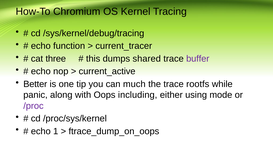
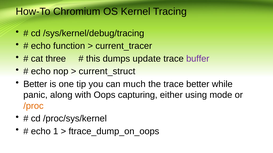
shared: shared -> update
current_active: current_active -> current_struct
trace rootfs: rootfs -> better
including: including -> capturing
/proc colour: purple -> orange
